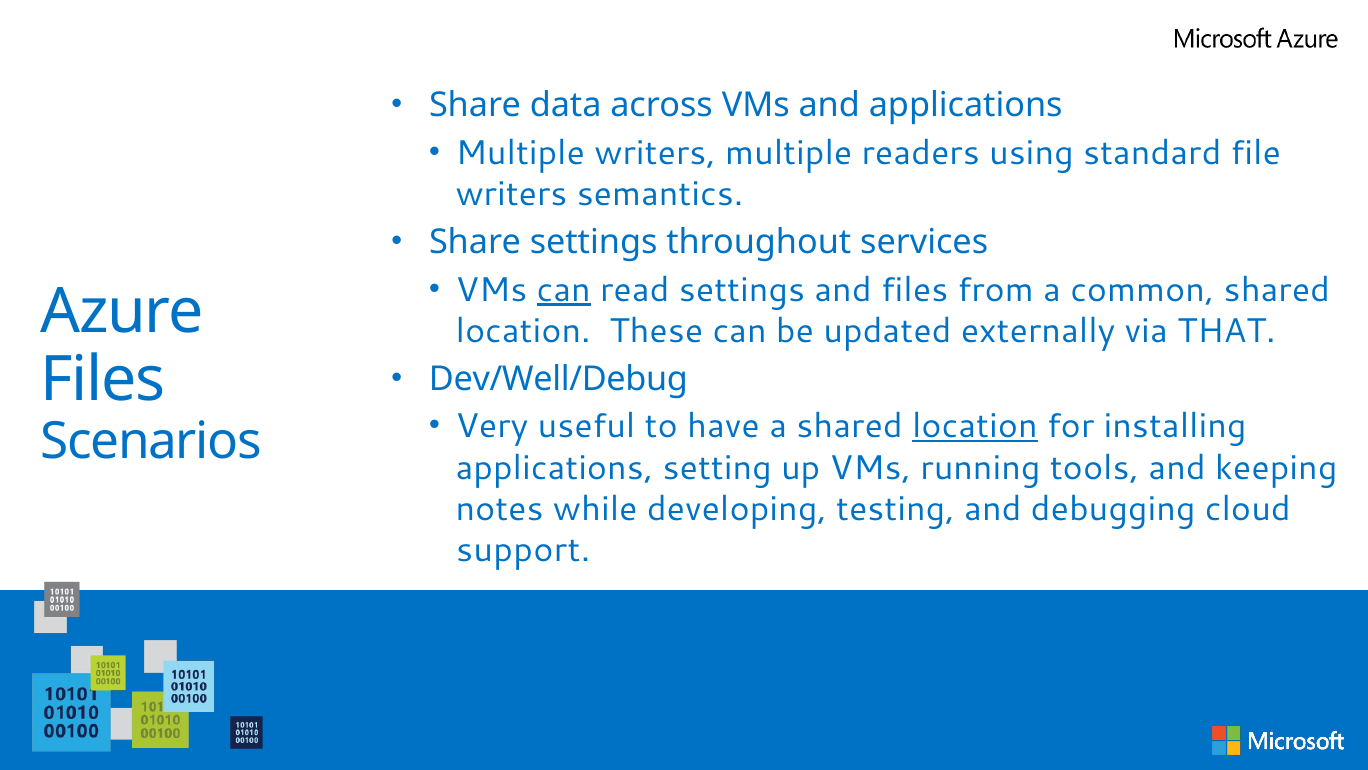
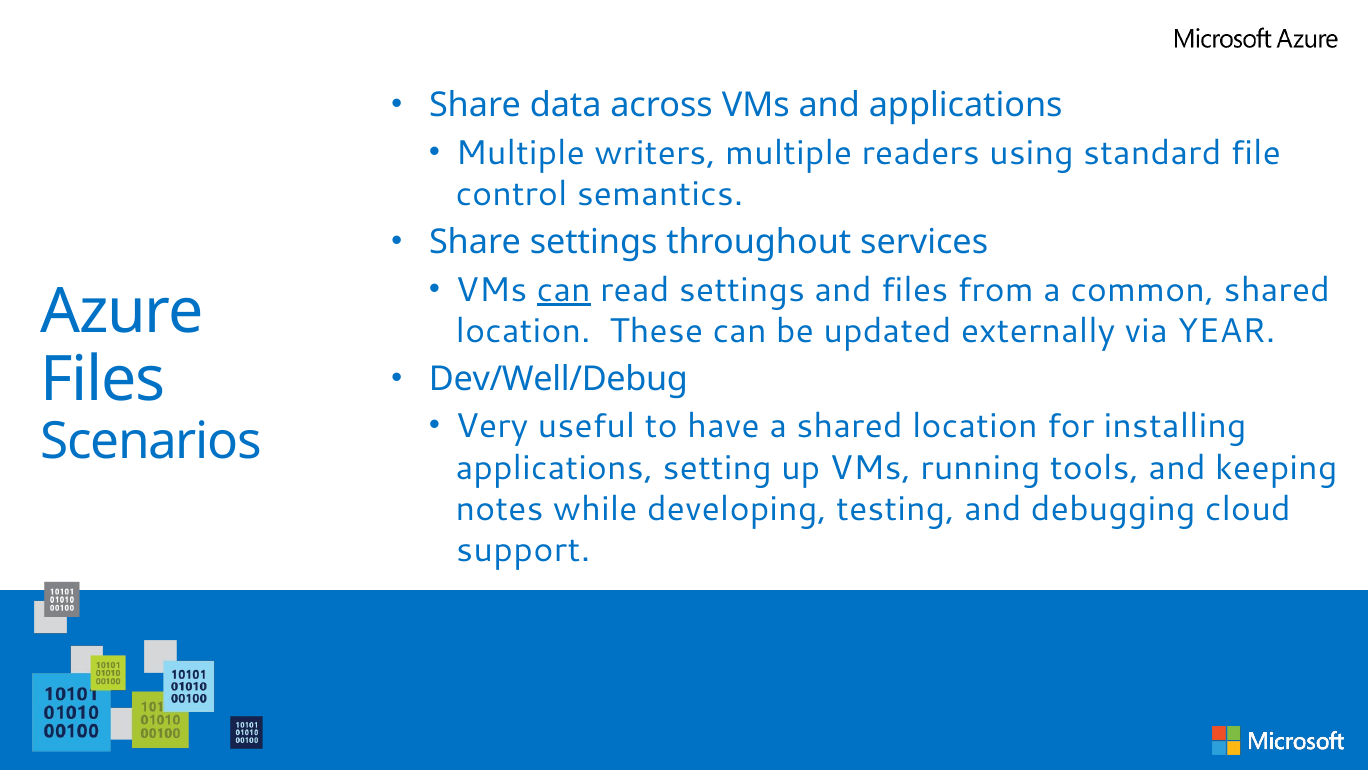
writers at (512, 194): writers -> control
THAT: THAT -> YEAR
location at (975, 426) underline: present -> none
